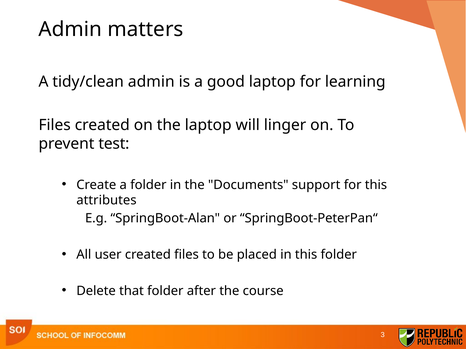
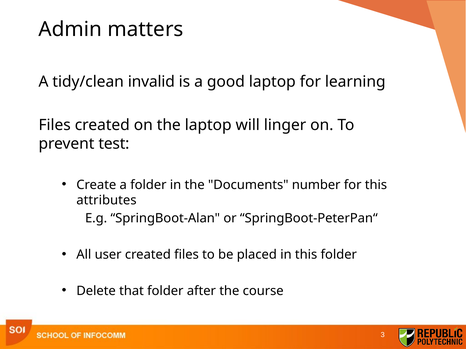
tidy/clean admin: admin -> invalid
support: support -> number
